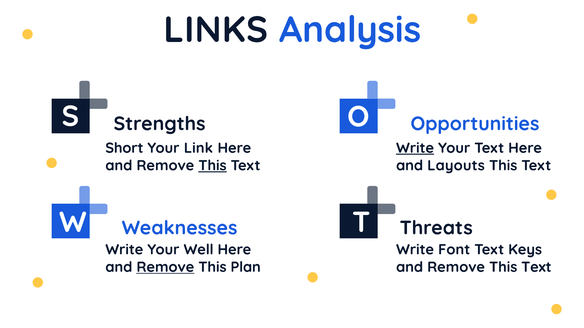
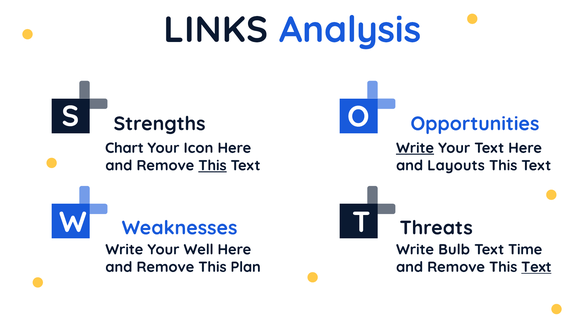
Short: Short -> Chart
Link: Link -> Icon
Font: Font -> Bulb
Keys: Keys -> Time
Remove at (165, 267) underline: present -> none
Text at (536, 267) underline: none -> present
